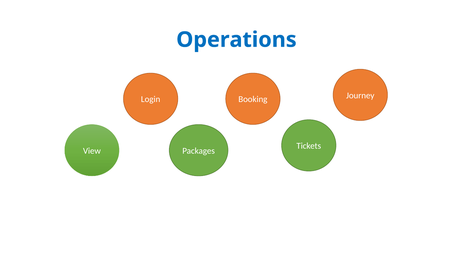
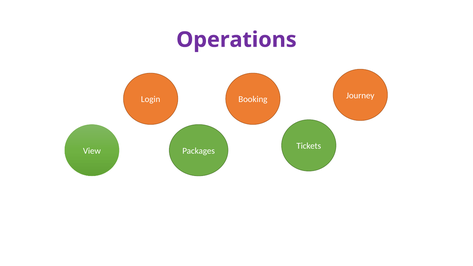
Operations colour: blue -> purple
